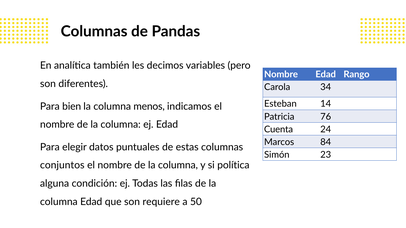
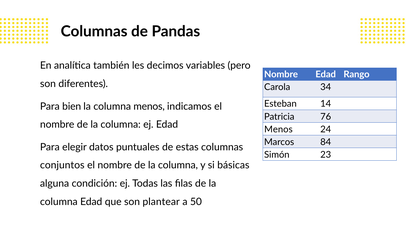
Cuenta at (279, 129): Cuenta -> Menos
política: política -> básicas
requiere: requiere -> plantear
